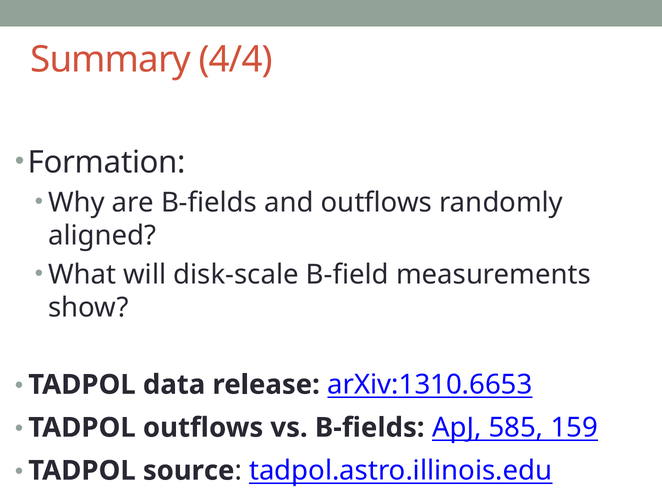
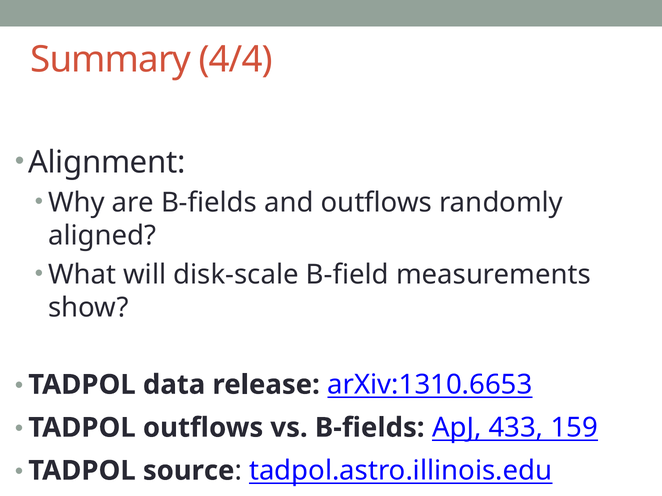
Formation: Formation -> Alignment
585: 585 -> 433
